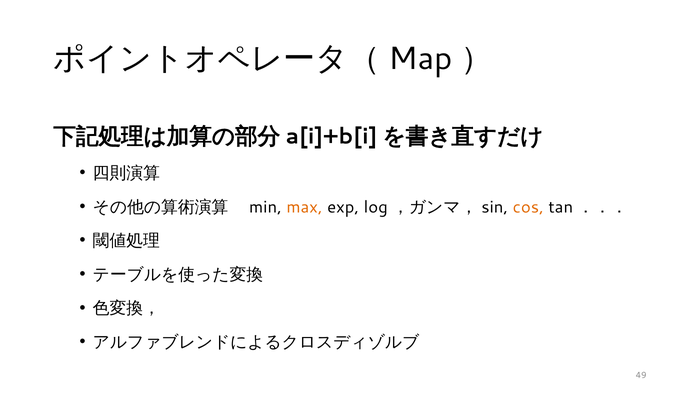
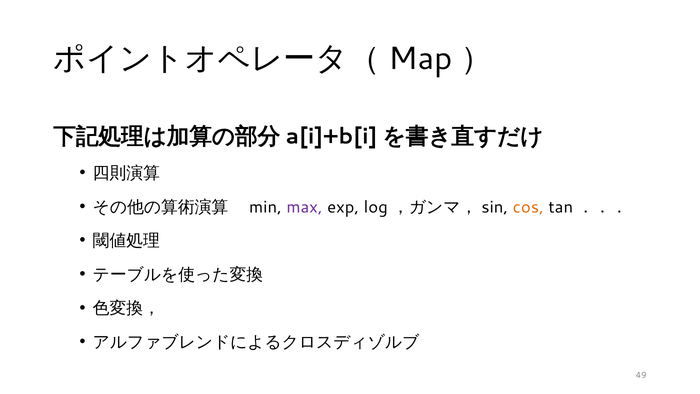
max colour: orange -> purple
